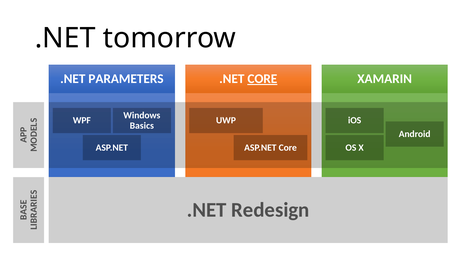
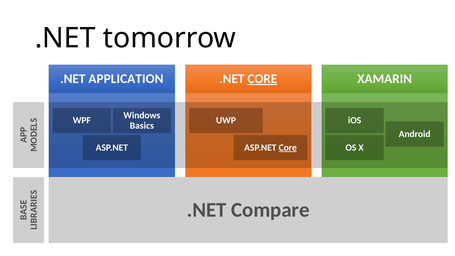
PARAMETERS: PARAMETERS -> APPLICATION
Core at (288, 148) underline: none -> present
Redesign: Redesign -> Compare
